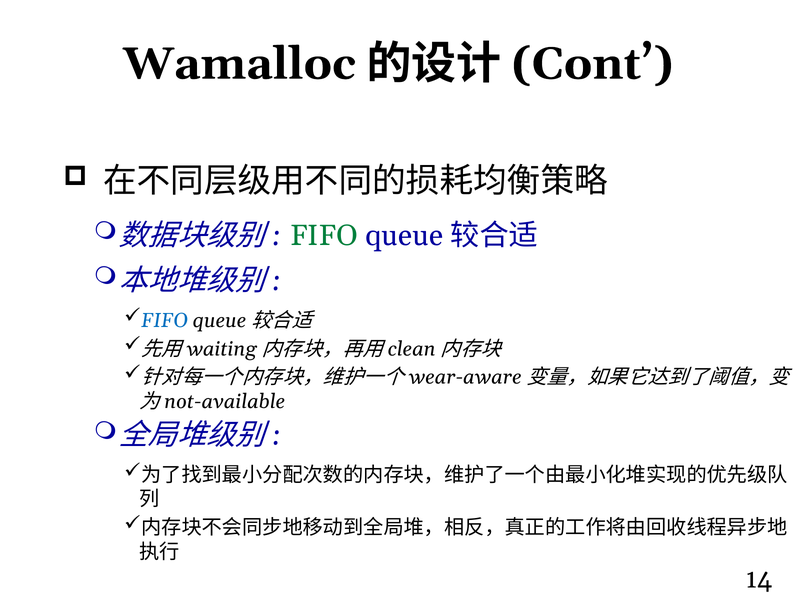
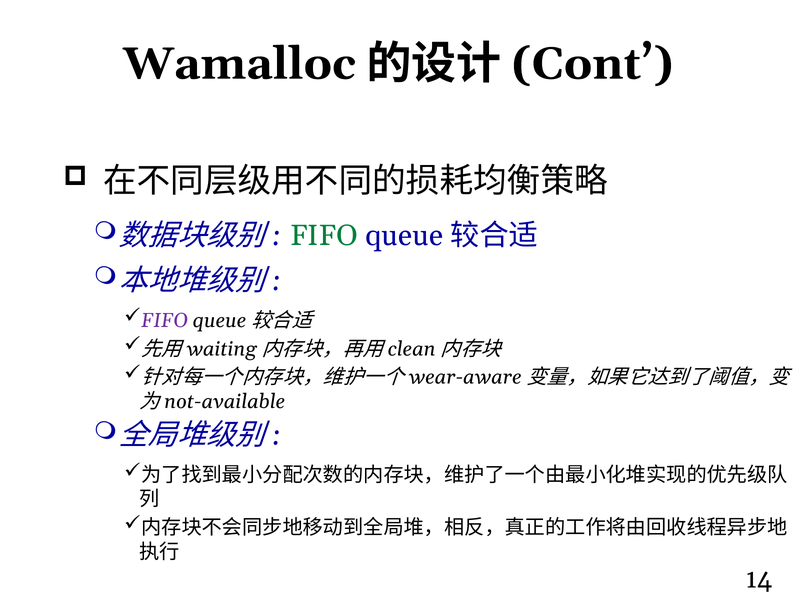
FIFO at (165, 320) colour: blue -> purple
